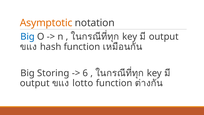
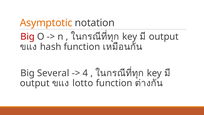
Big at (28, 37) colour: blue -> red
Storing: Storing -> Several
6: 6 -> 4
